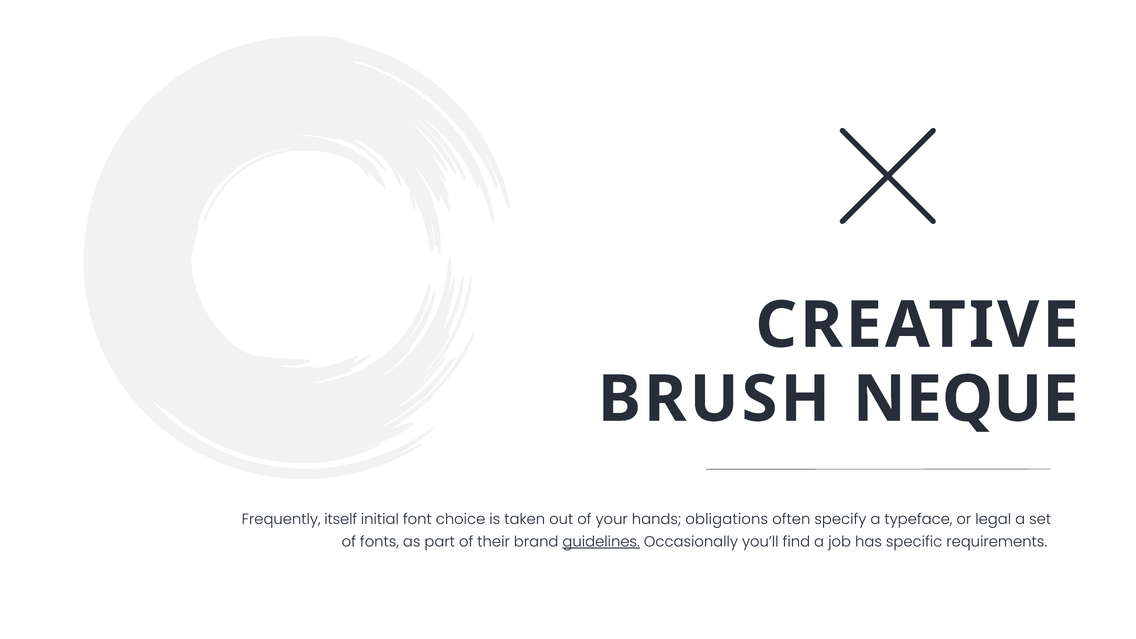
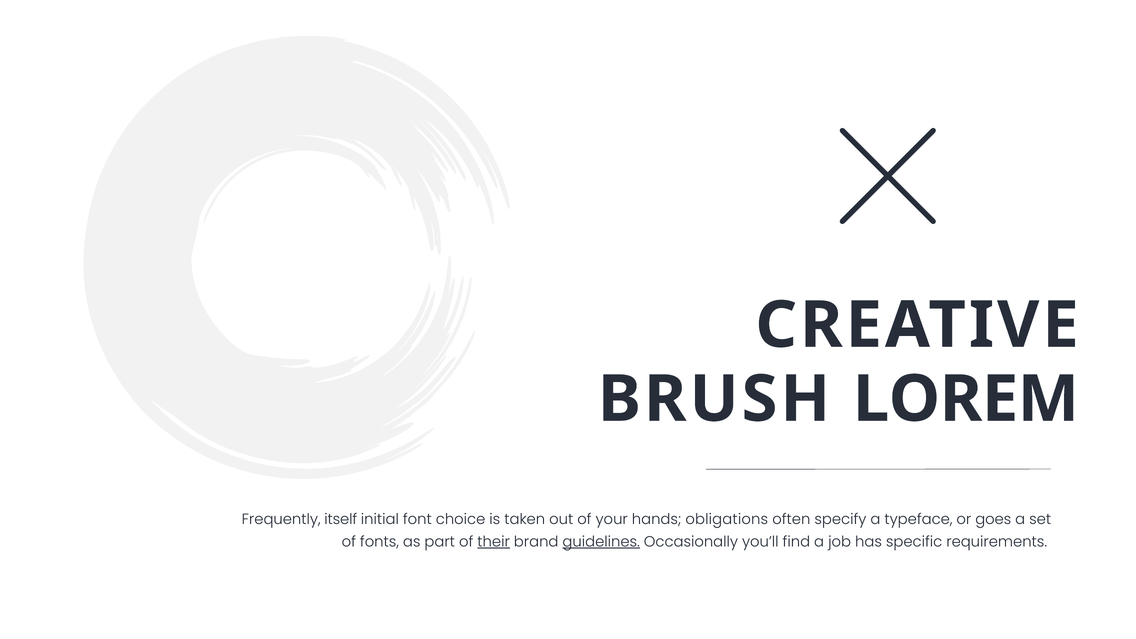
NEQUE: NEQUE -> LOREM
legal: legal -> goes
their underline: none -> present
